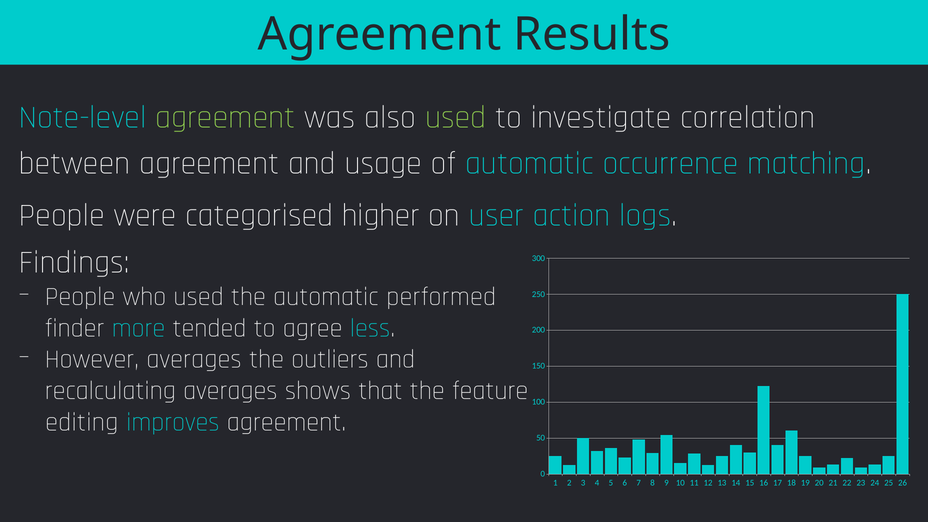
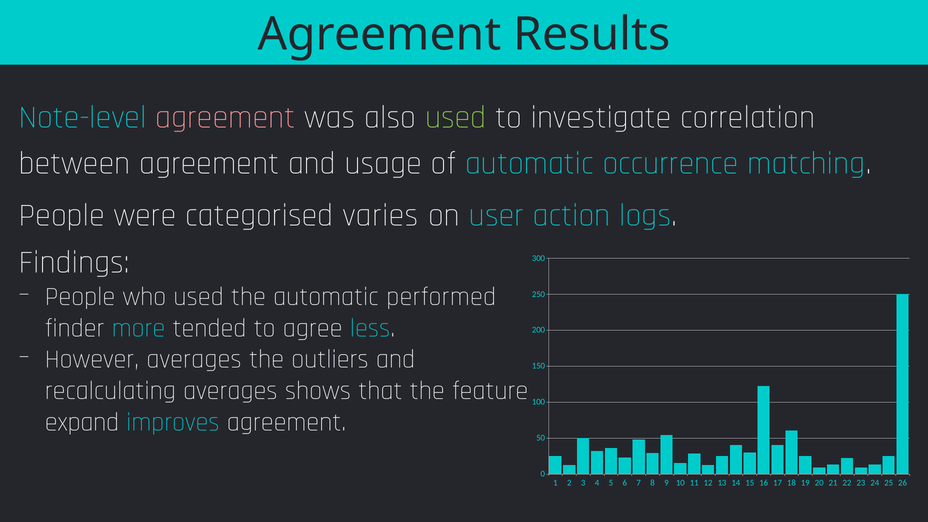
agreement at (225, 117) colour: light green -> pink
higher: higher -> varies
editing: editing -> expand
